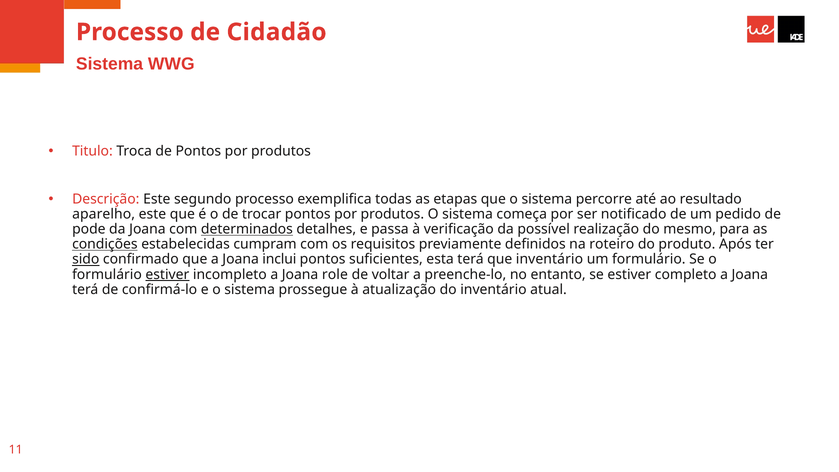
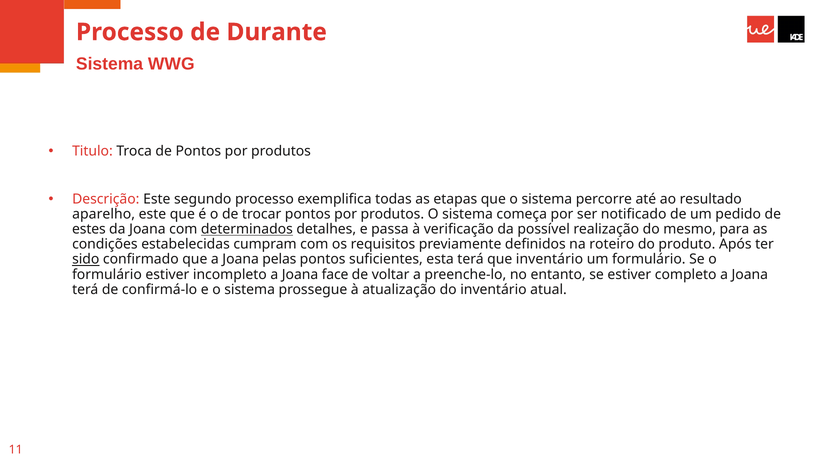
Cidadão: Cidadão -> Durante
pode: pode -> estes
condições underline: present -> none
inclui: inclui -> pelas
estiver at (167, 274) underline: present -> none
role: role -> face
